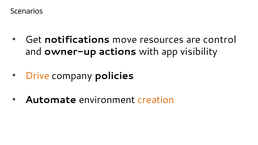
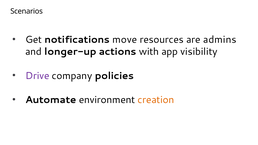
control: control -> admins
owner-up: owner-up -> longer-up
Drive colour: orange -> purple
